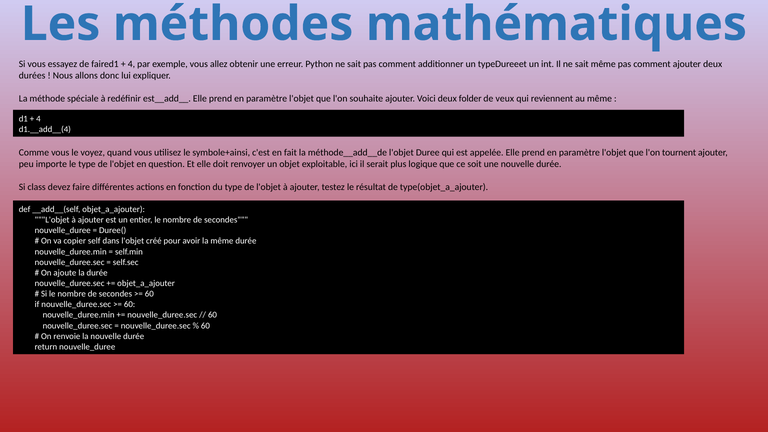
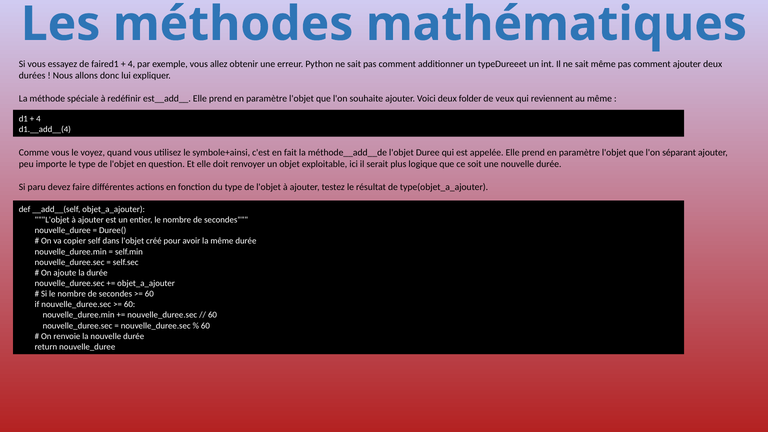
tournent: tournent -> séparant
class: class -> paru
